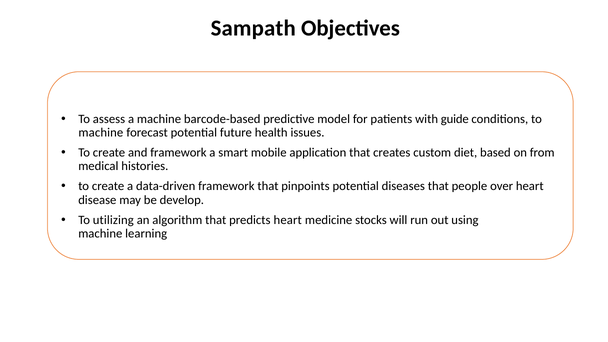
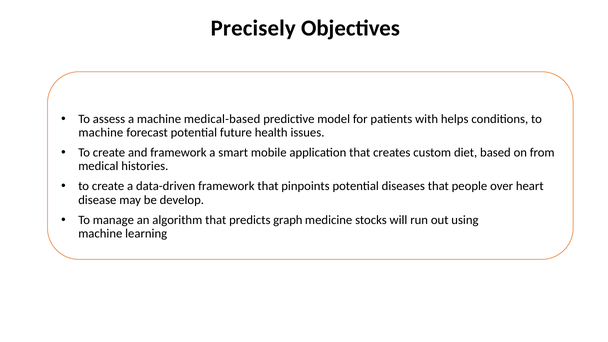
Sampath: Sampath -> Precisely
barcode-based: barcode-based -> medical-based
guide: guide -> helps
utilizing: utilizing -> manage
predicts heart: heart -> graph
